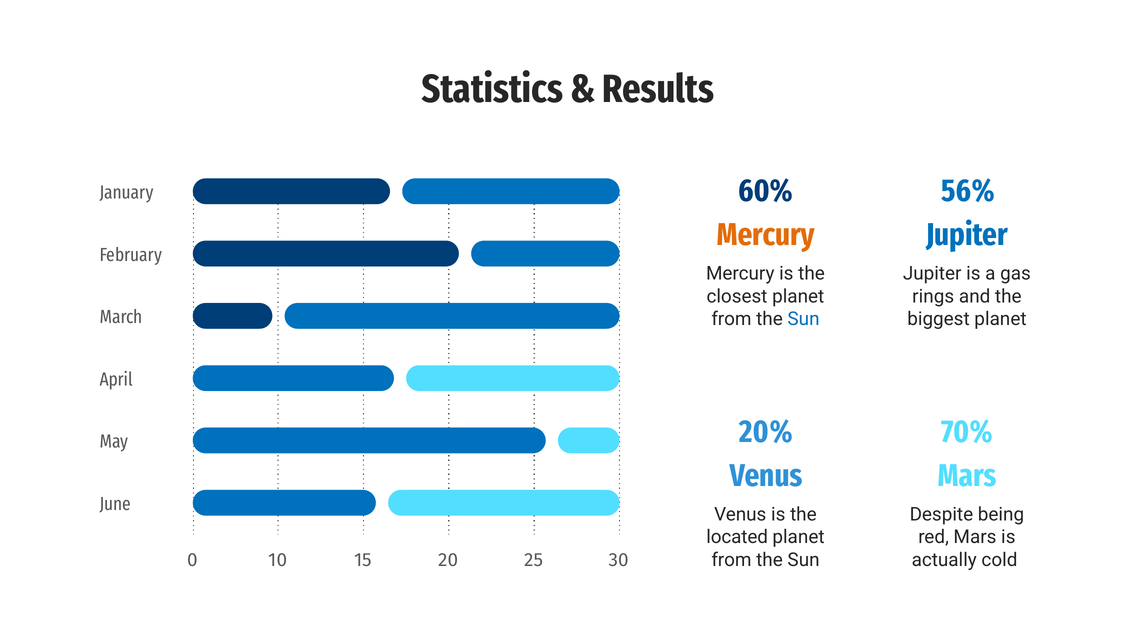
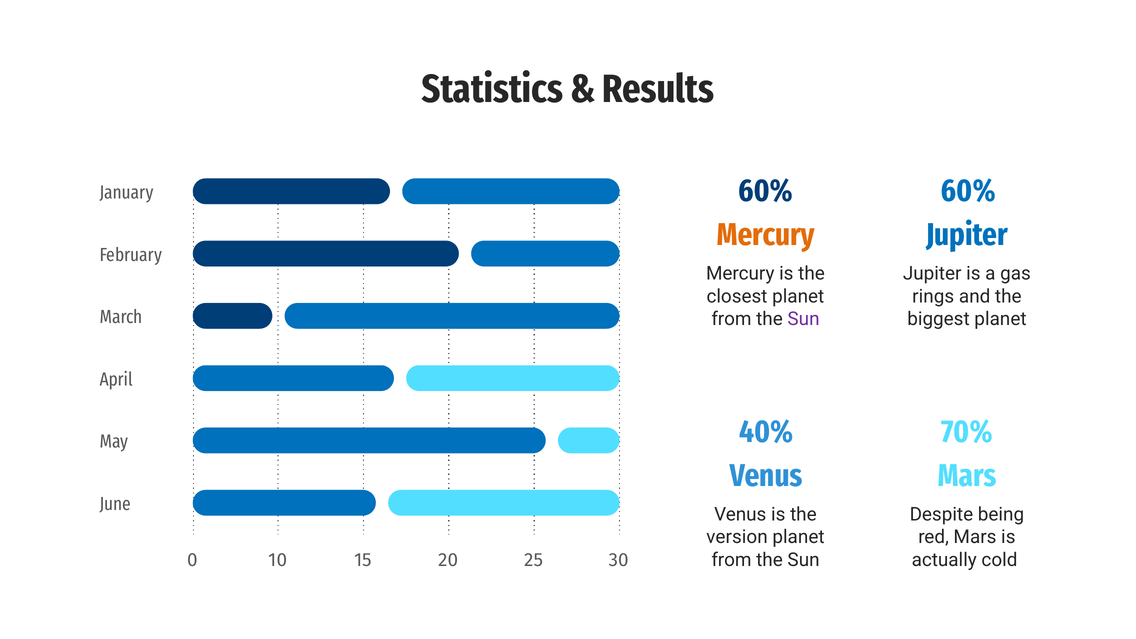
56% at (968, 191): 56% -> 60%
Sun at (804, 319) colour: blue -> purple
20%: 20% -> 40%
located: located -> version
